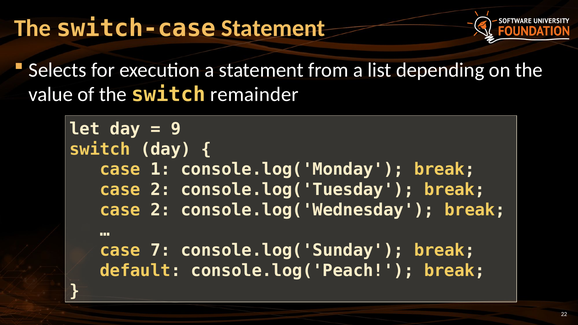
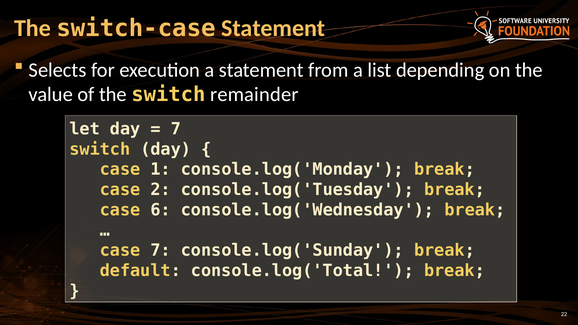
9 at (176, 129): 9 -> 7
2 at (161, 210): 2 -> 6
console.log('Peach: console.log('Peach -> console.log('Total
